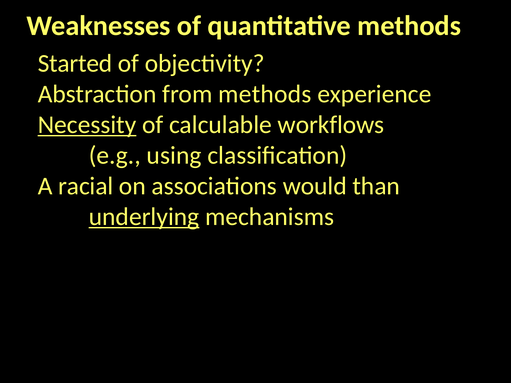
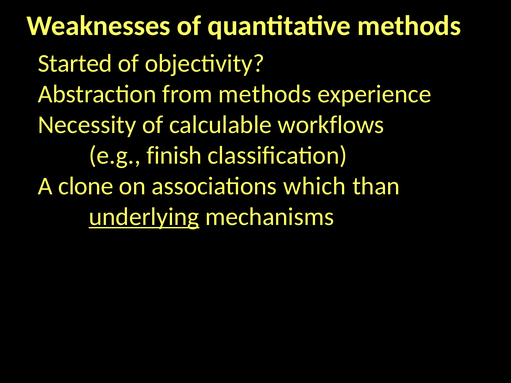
Necessity underline: present -> none
using: using -> finish
racial: racial -> clone
would: would -> which
